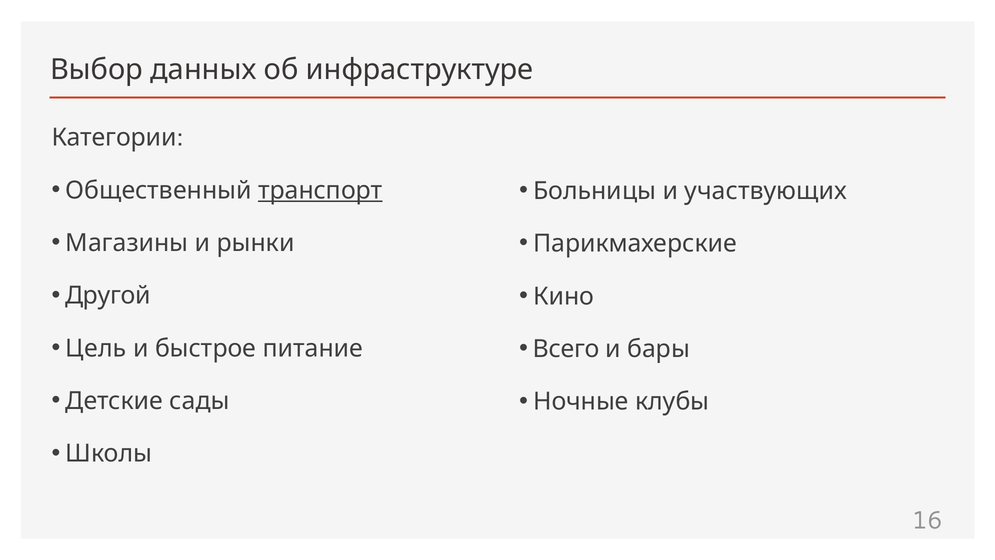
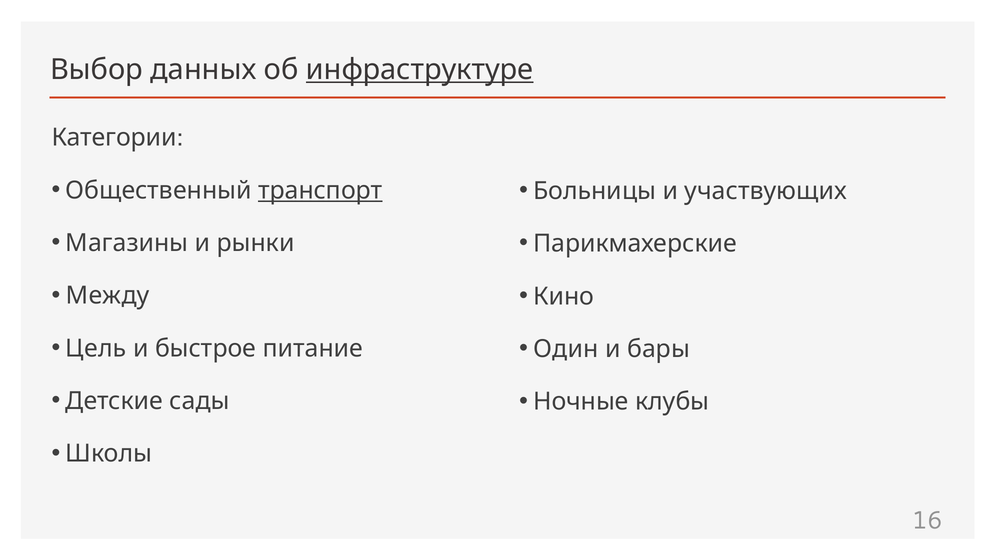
инфраструктуре underline: none -> present
Другой: Другой -> Между
Всего: Всего -> Один
